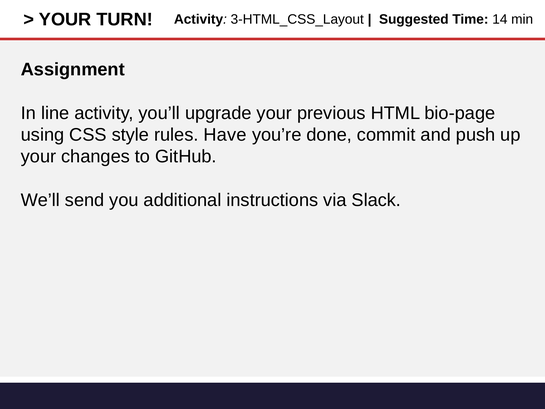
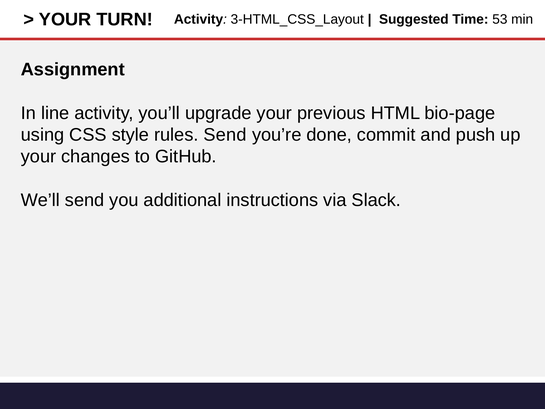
14: 14 -> 53
rules Have: Have -> Send
